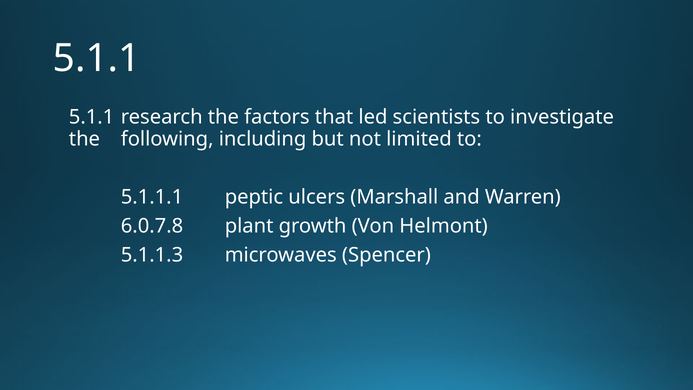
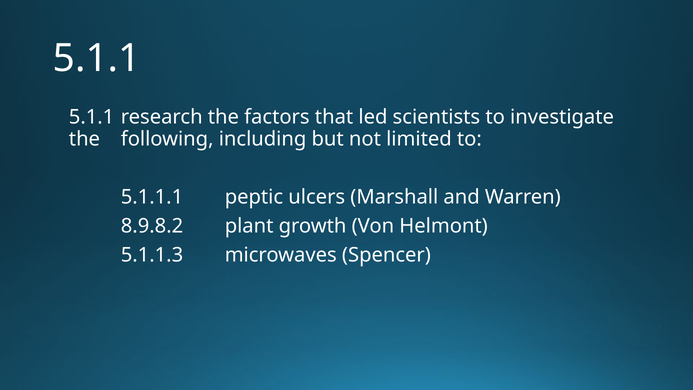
6.0.7.8: 6.0.7.8 -> 8.9.8.2
